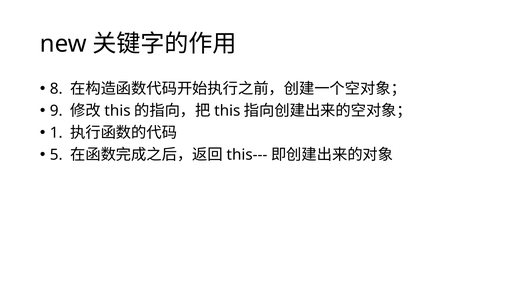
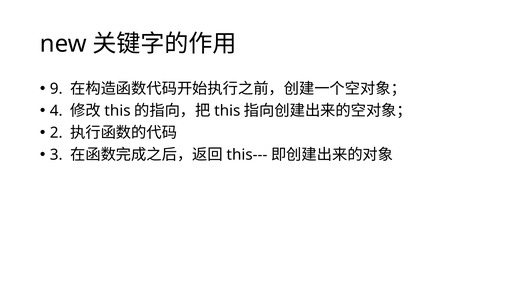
8: 8 -> 9
9: 9 -> 4
1: 1 -> 2
5: 5 -> 3
